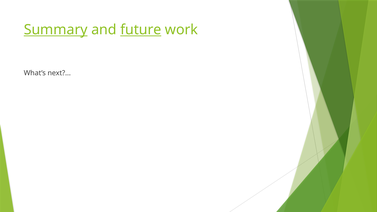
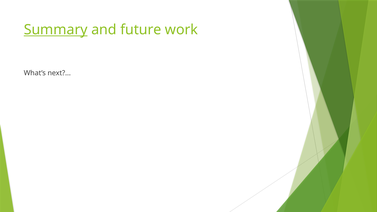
future underline: present -> none
